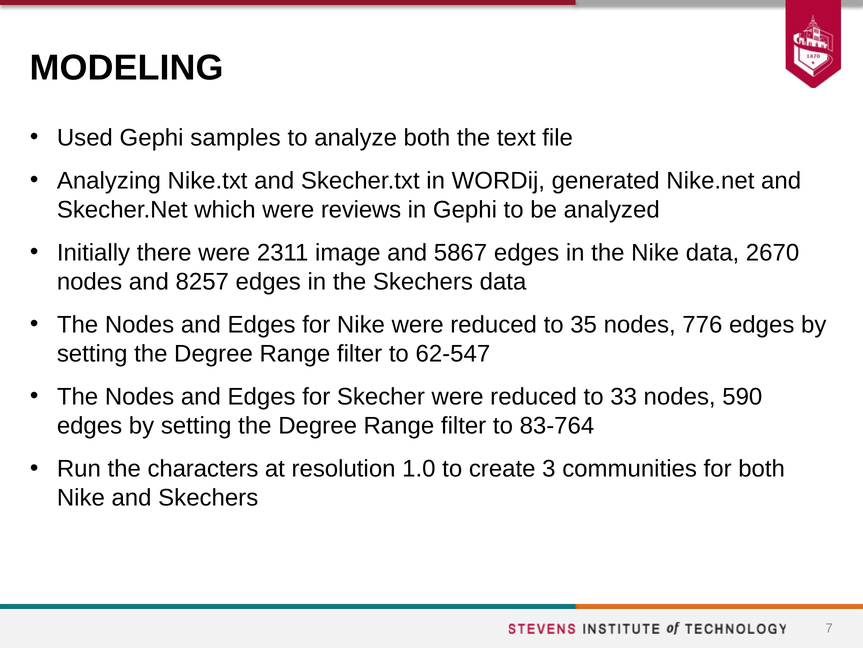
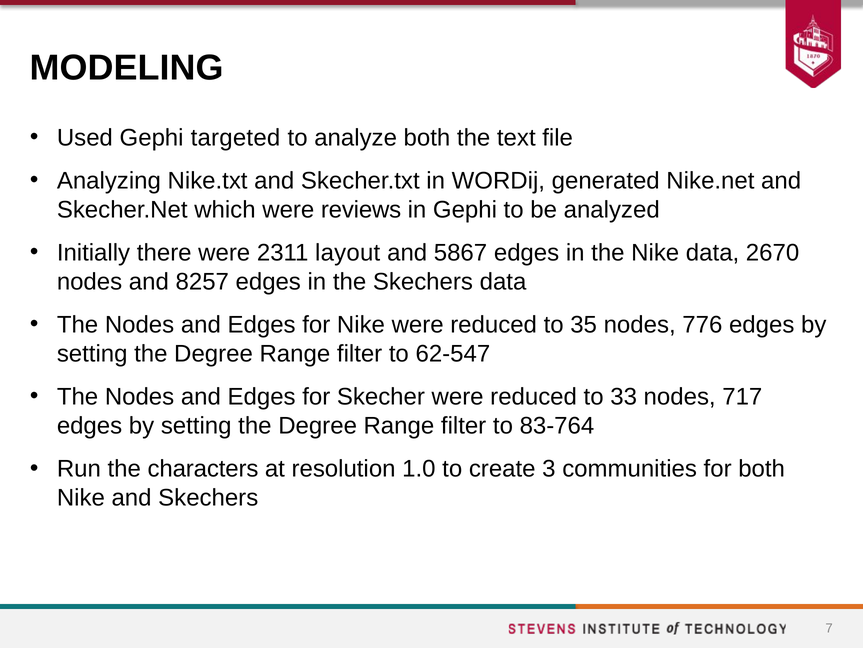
samples: samples -> targeted
image: image -> layout
590: 590 -> 717
